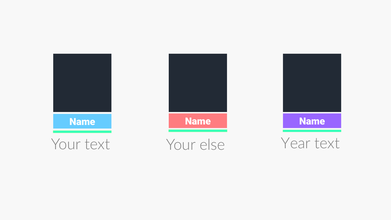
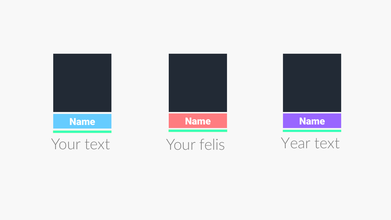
else: else -> felis
